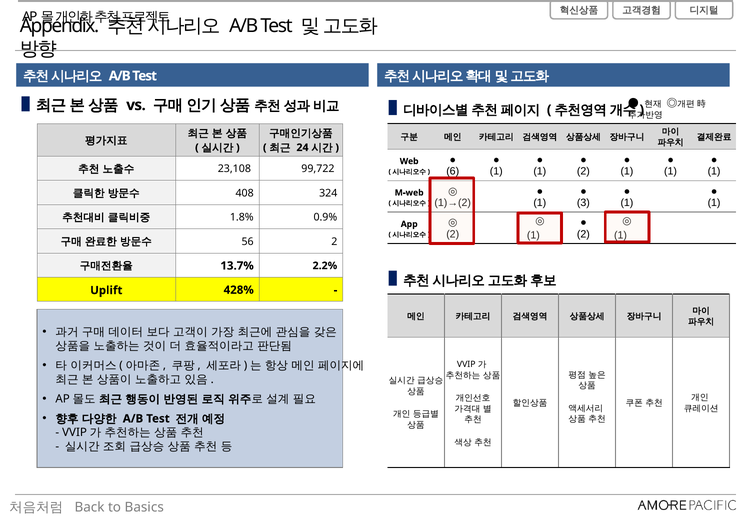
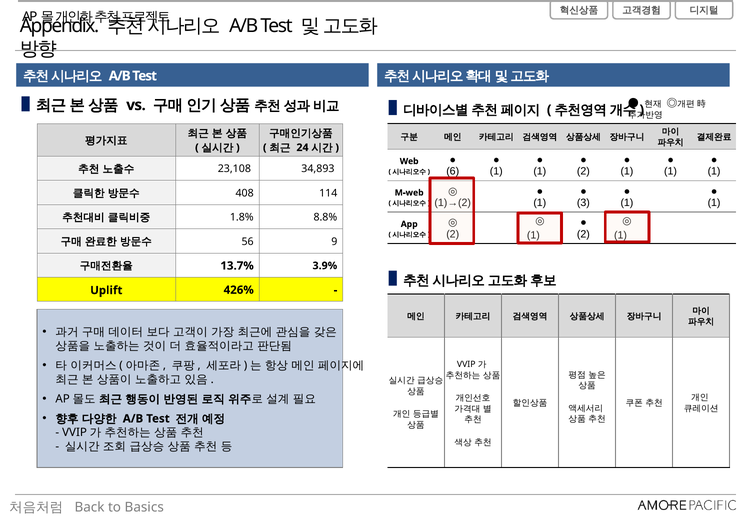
99,722: 99,722 -> 34,893
324: 324 -> 114
0.9%: 0.9% -> 8.8%
56 2: 2 -> 9
2.2%: 2.2% -> 3.9%
428%: 428% -> 426%
